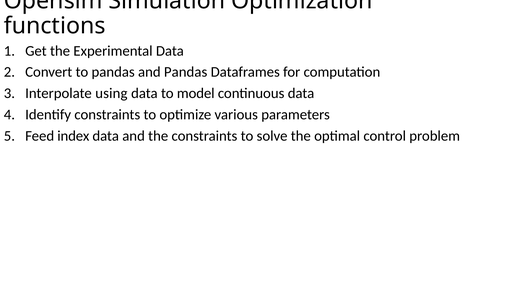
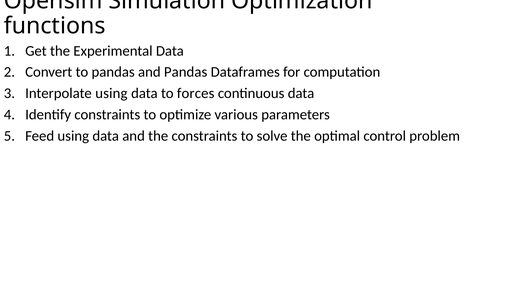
model: model -> forces
Feed index: index -> using
